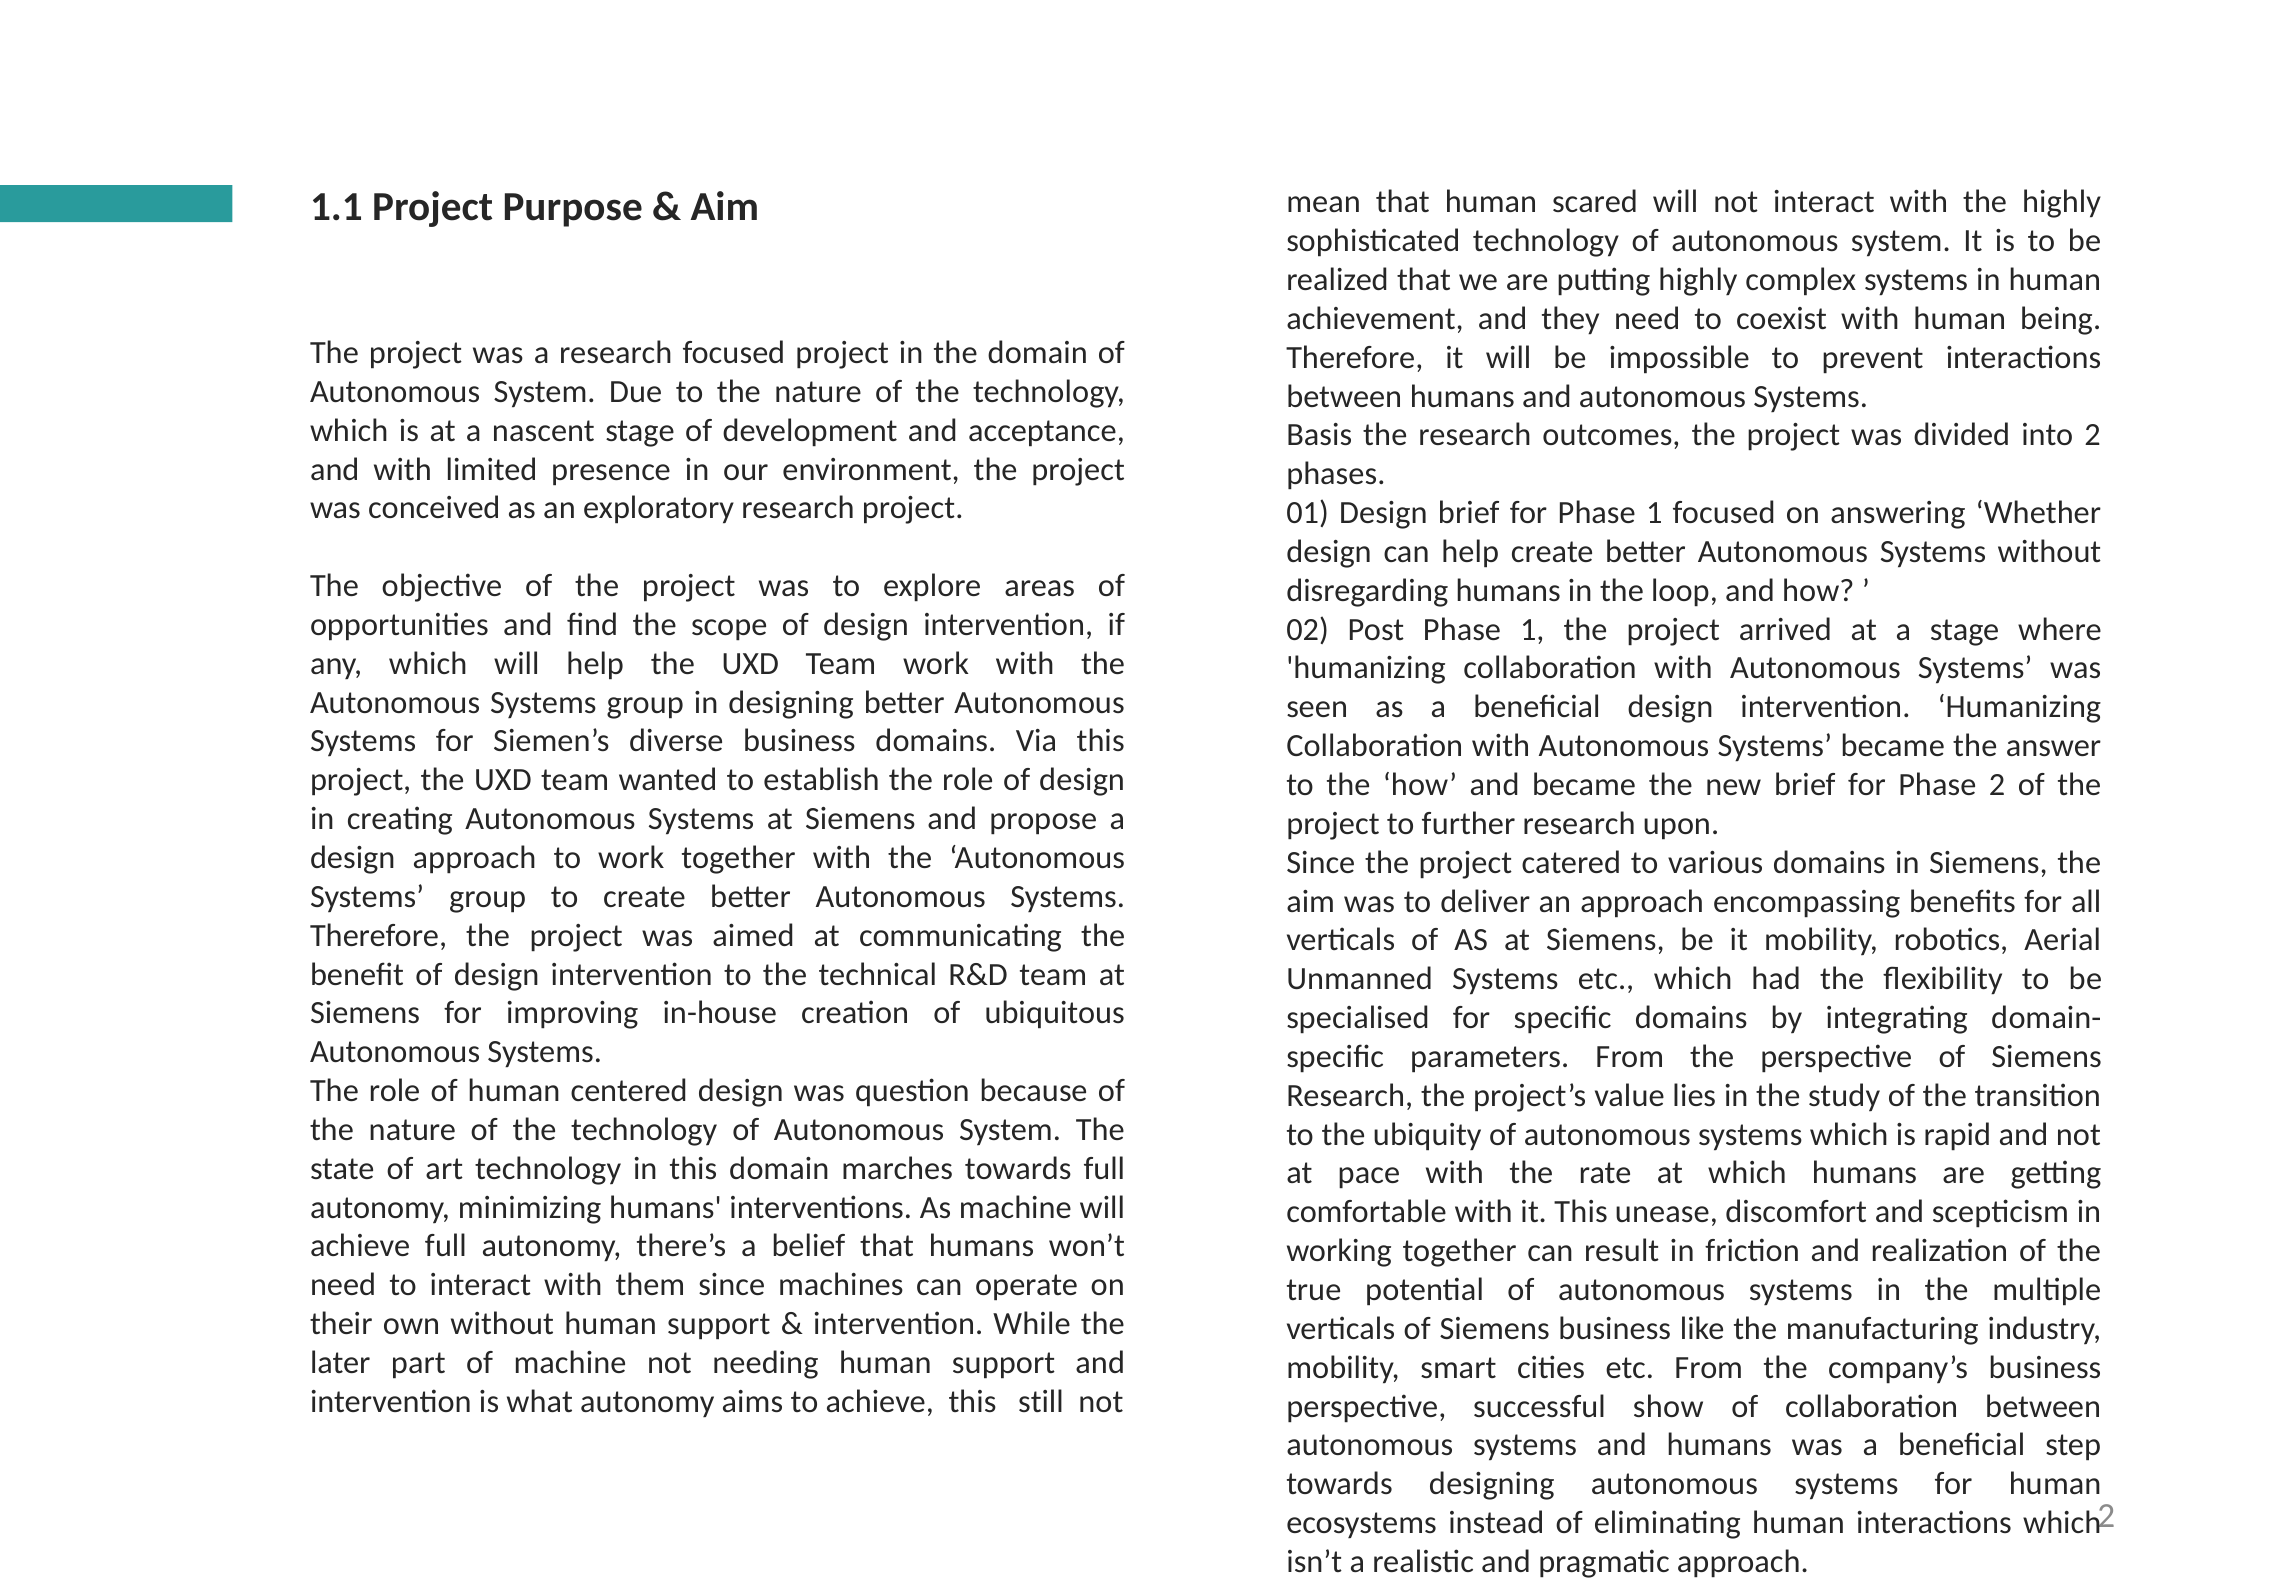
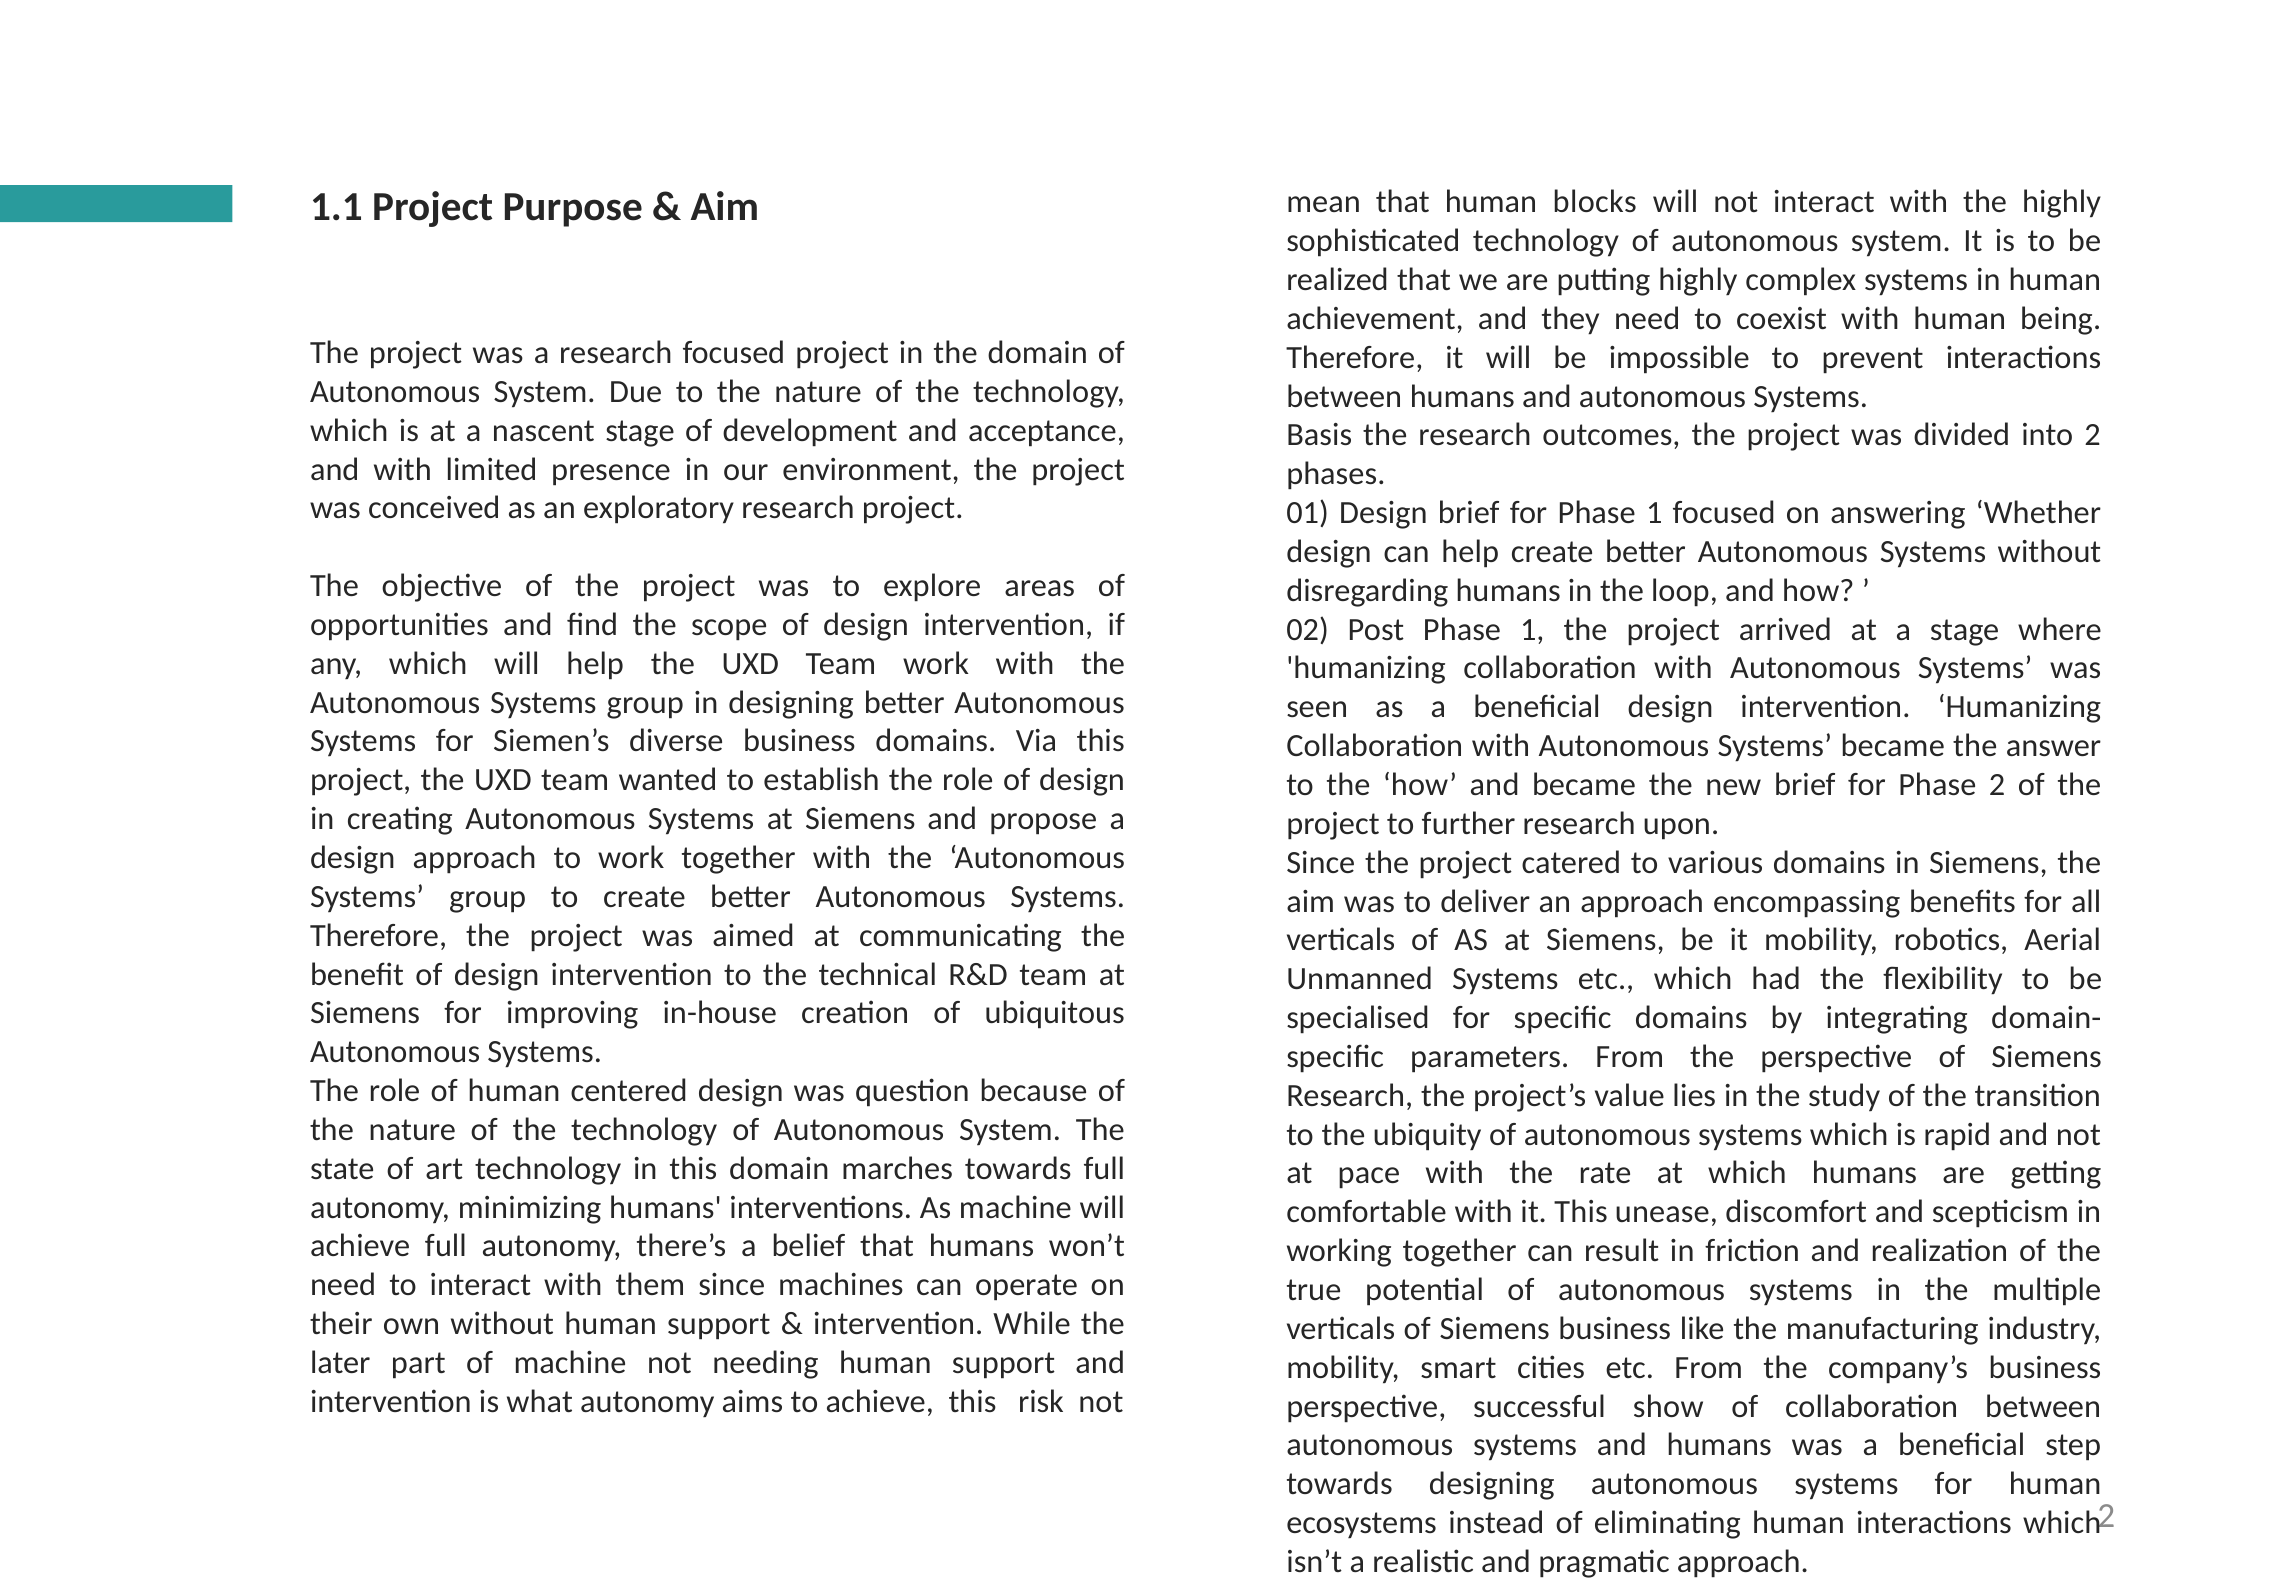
scared: scared -> blocks
still: still -> risk
